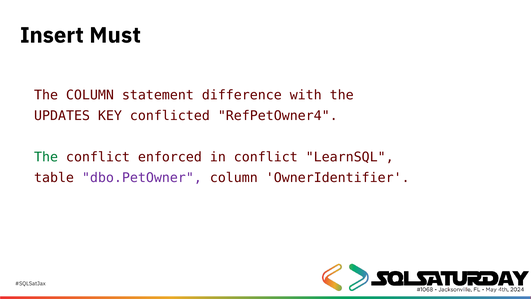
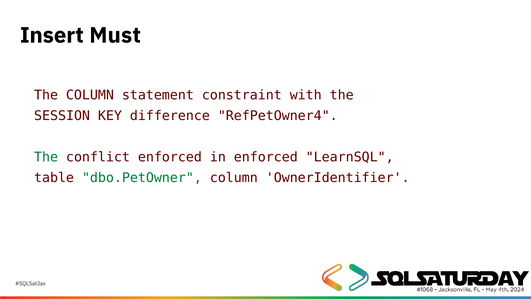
difference: difference -> constraint
UPDATES: UPDATES -> SESSION
conflicted: conflicted -> difference
in conflict: conflict -> enforced
dbo.PetOwner colour: purple -> green
